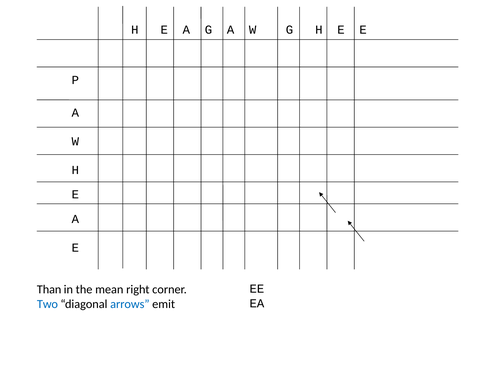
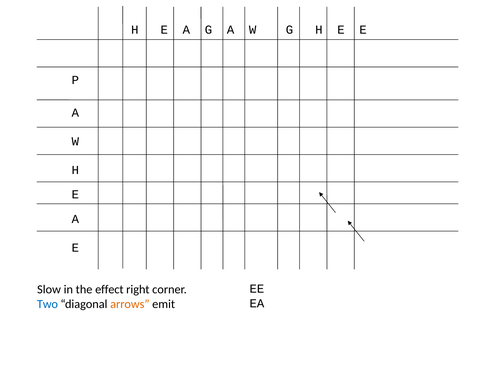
Than: Than -> Slow
mean: mean -> effect
arrows colour: blue -> orange
